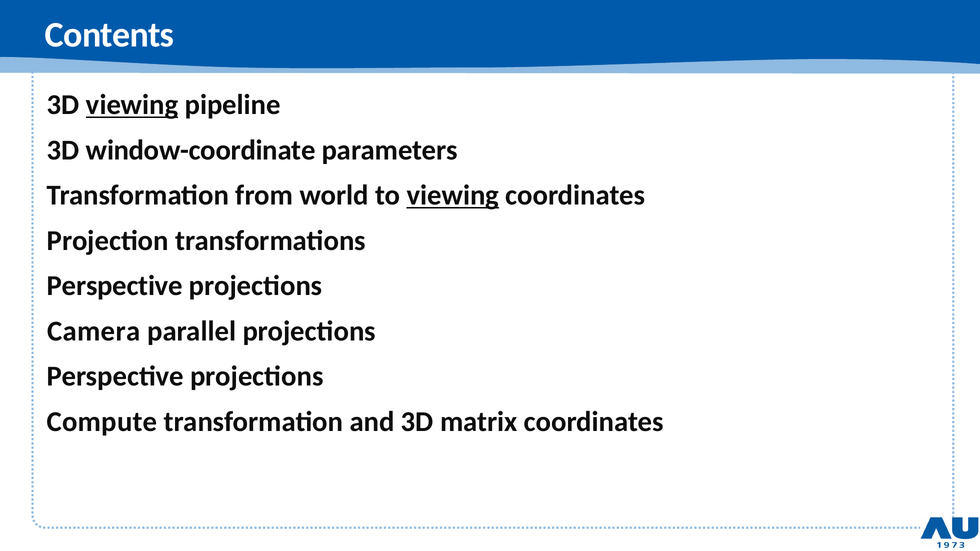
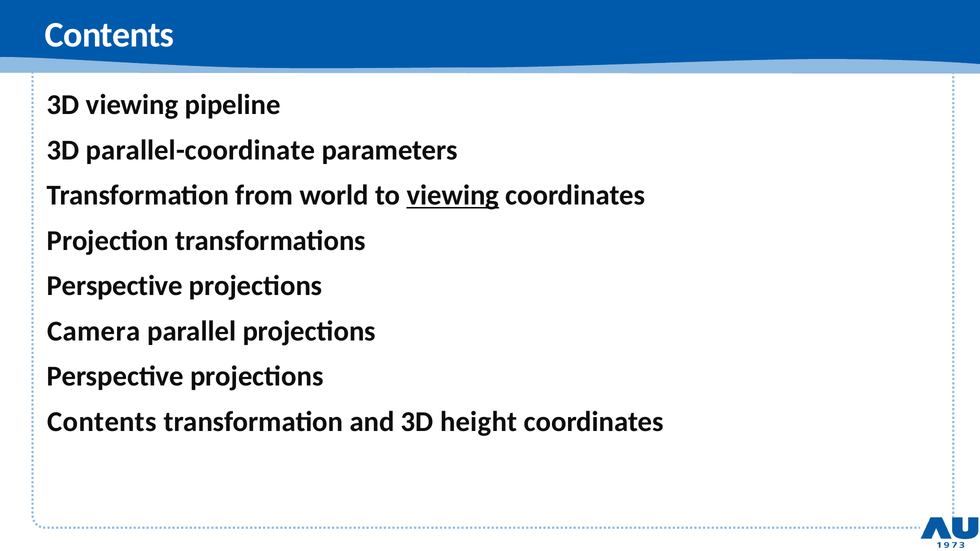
viewing at (132, 105) underline: present -> none
window-coordinate: window-coordinate -> parallel-coordinate
Compute at (102, 422): Compute -> Contents
matrix: matrix -> height
